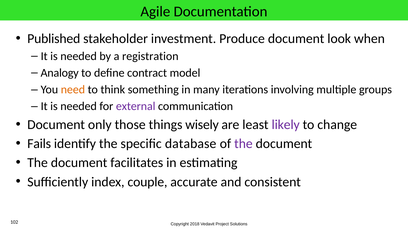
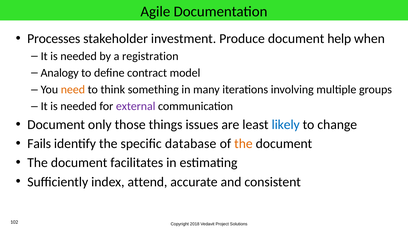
Published: Published -> Processes
look: look -> help
wisely: wisely -> issues
likely colour: purple -> blue
the at (243, 143) colour: purple -> orange
couple: couple -> attend
